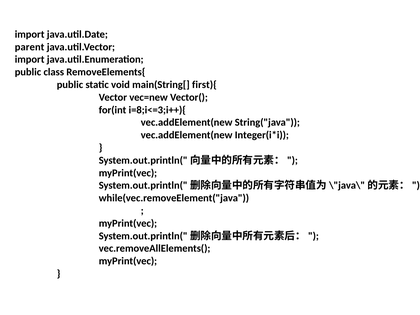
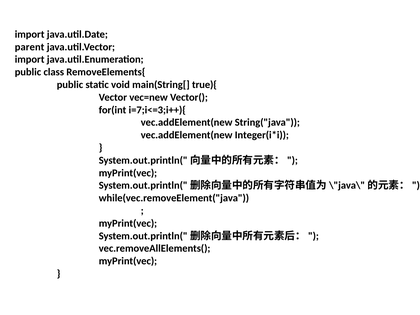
first){: first){ -> true){
i=8;i<=3;i++){: i=8;i<=3;i++){ -> i=7;i<=3;i++){
